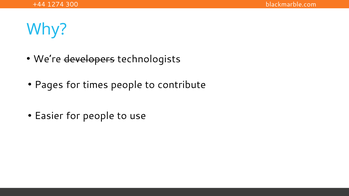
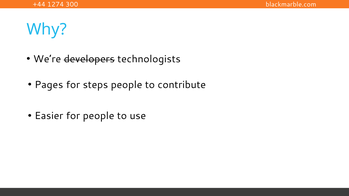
times: times -> steps
